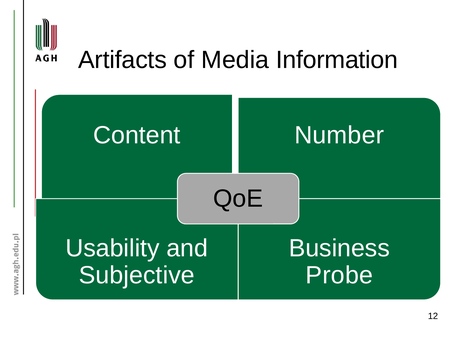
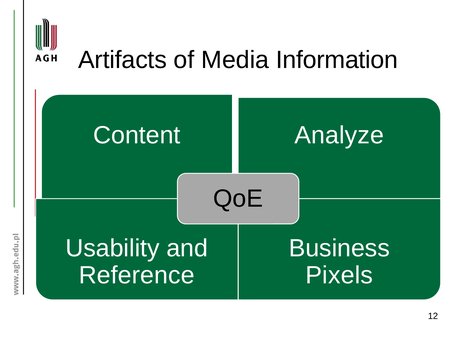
Number: Number -> Analyze
Subjective: Subjective -> Reference
Probe: Probe -> Pixels
